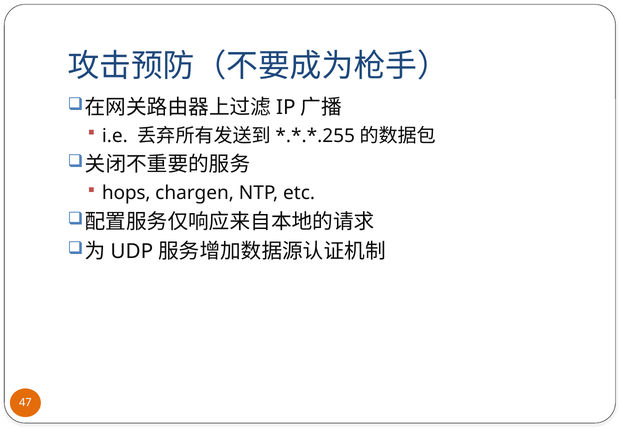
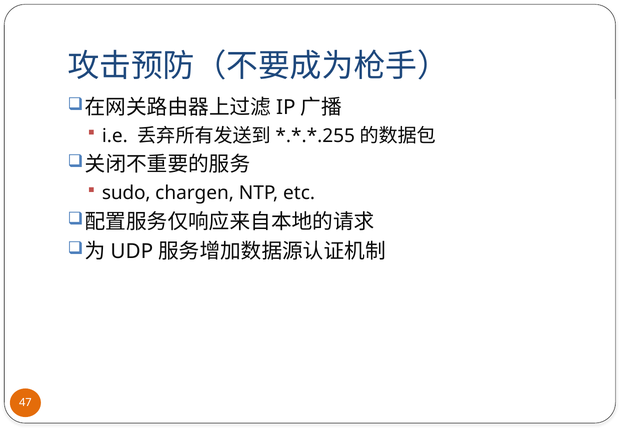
hops: hops -> sudo
